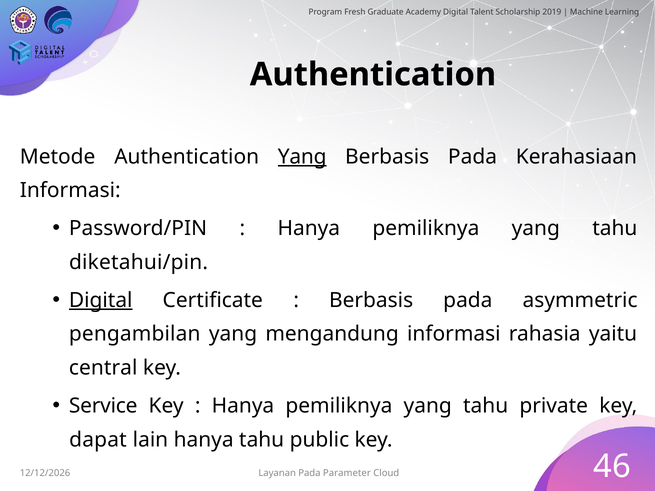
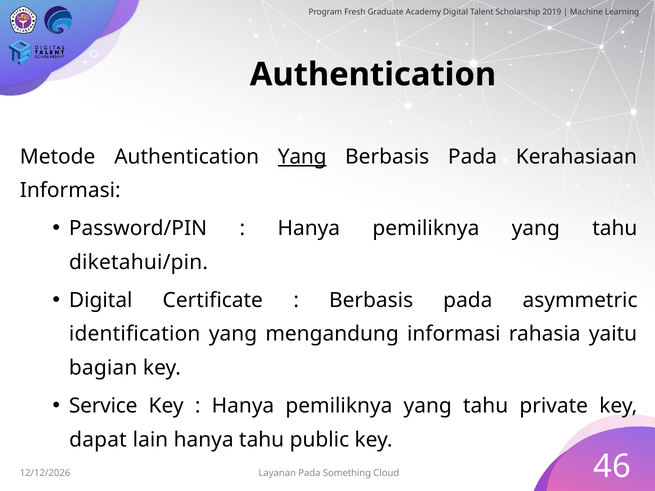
Digital at (101, 300) underline: present -> none
pengambilan: pengambilan -> identification
central: central -> bagian
Parameter: Parameter -> Something
